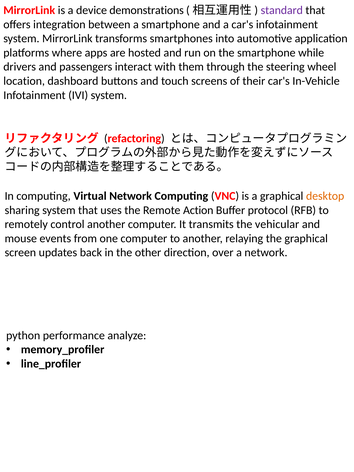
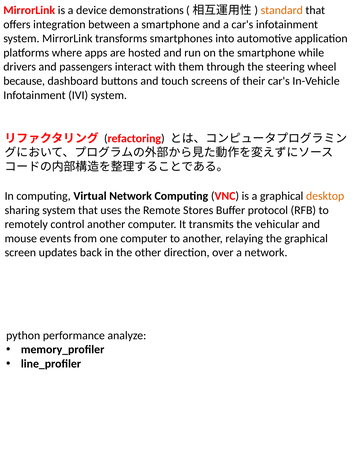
standard colour: purple -> orange
location: location -> because
Action: Action -> Stores
